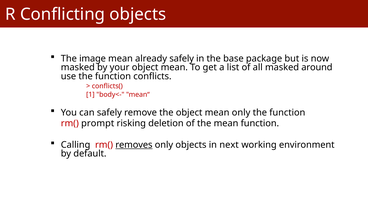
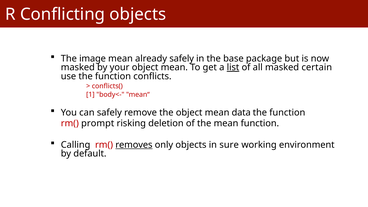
list underline: none -> present
around: around -> certain
mean only: only -> data
next: next -> sure
